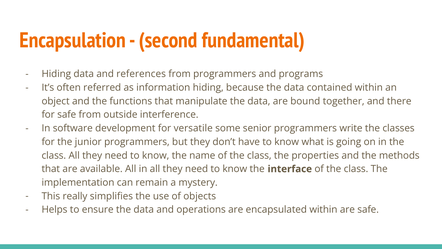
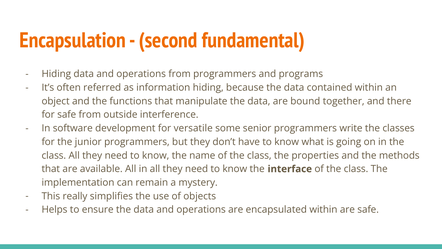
Hiding data and references: references -> operations
